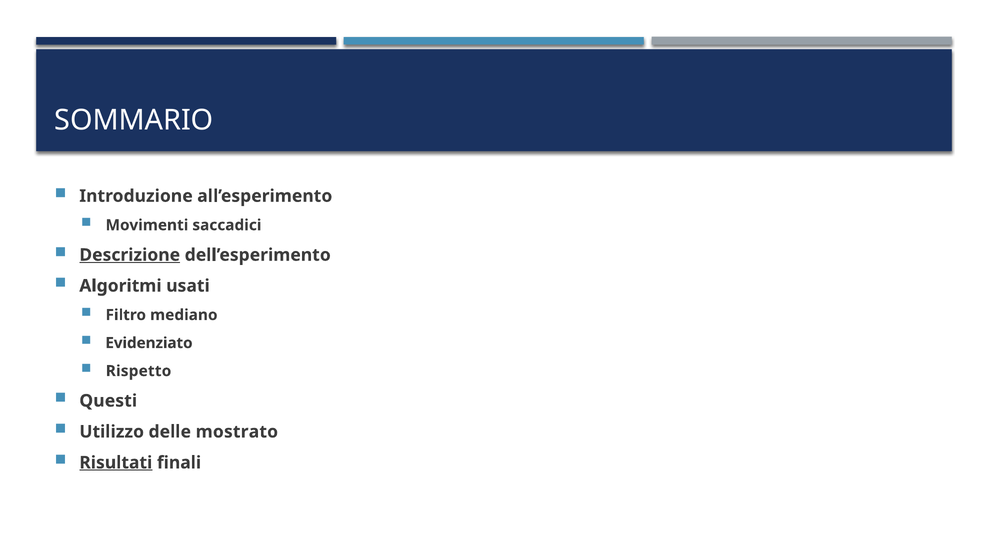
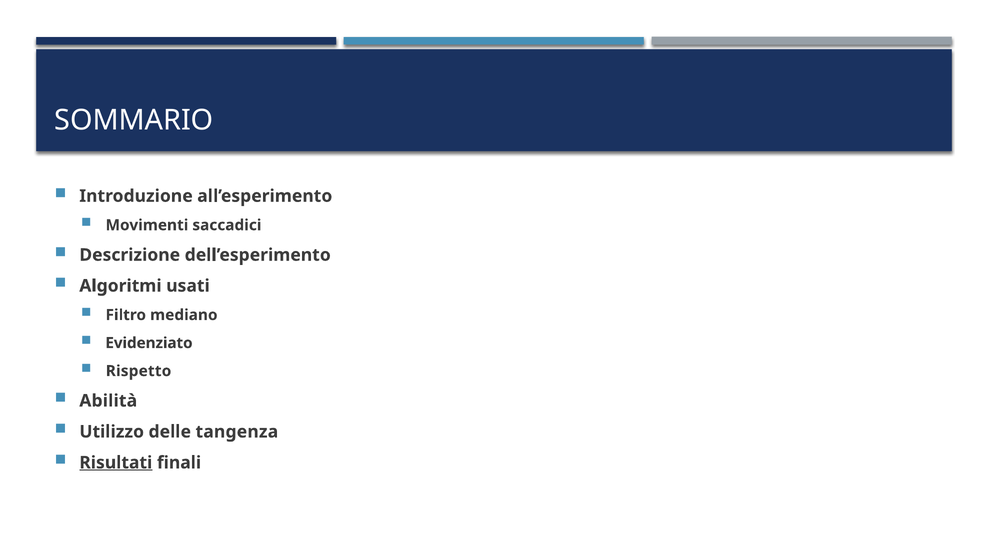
Descrizione underline: present -> none
Questi: Questi -> Abilità
mostrato: mostrato -> tangenza
